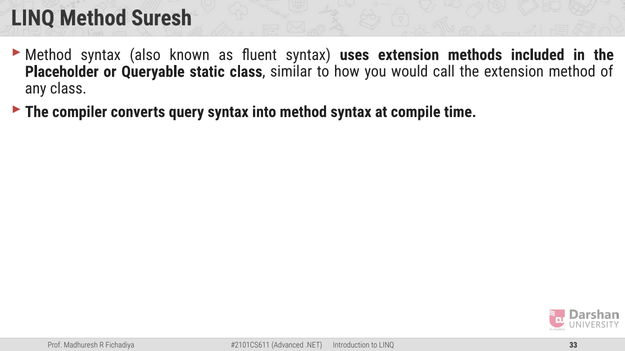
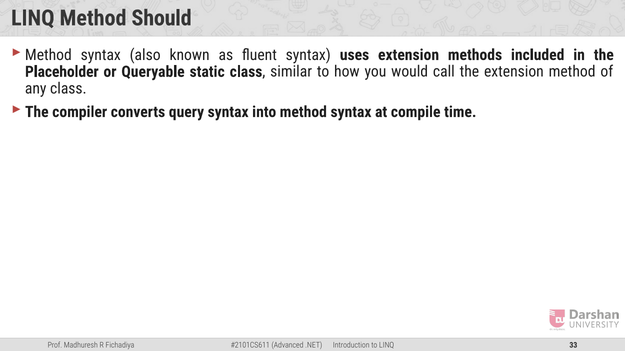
Suresh: Suresh -> Should
